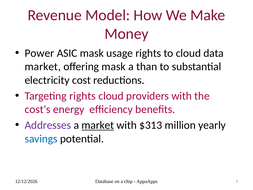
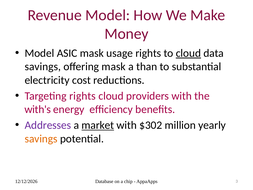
Power at (39, 53): Power -> Model
cloud at (188, 53) underline: none -> present
market at (43, 67): market -> savings
cost's: cost's -> with's
$313: $313 -> $302
savings at (41, 139) colour: blue -> orange
